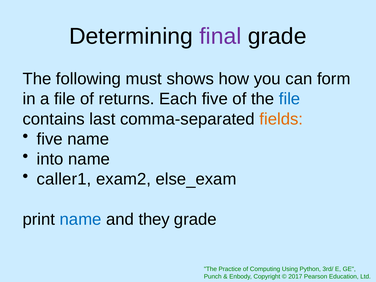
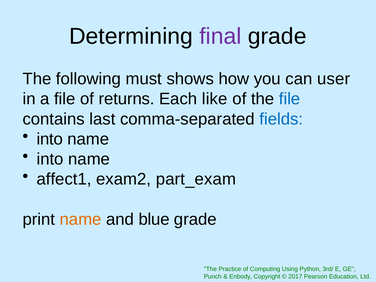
form: form -> user
Each five: five -> like
fields colour: orange -> blue
five at (50, 139): five -> into
caller1: caller1 -> affect1
else_exam: else_exam -> part_exam
name at (81, 219) colour: blue -> orange
they: they -> blue
